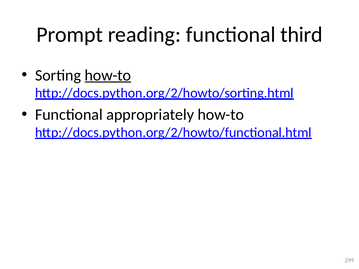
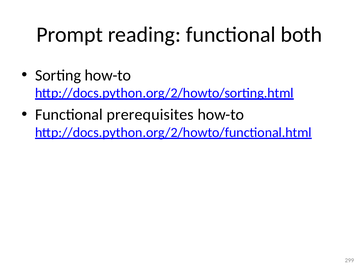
third: third -> both
how-to at (108, 75) underline: present -> none
appropriately: appropriately -> prerequisites
